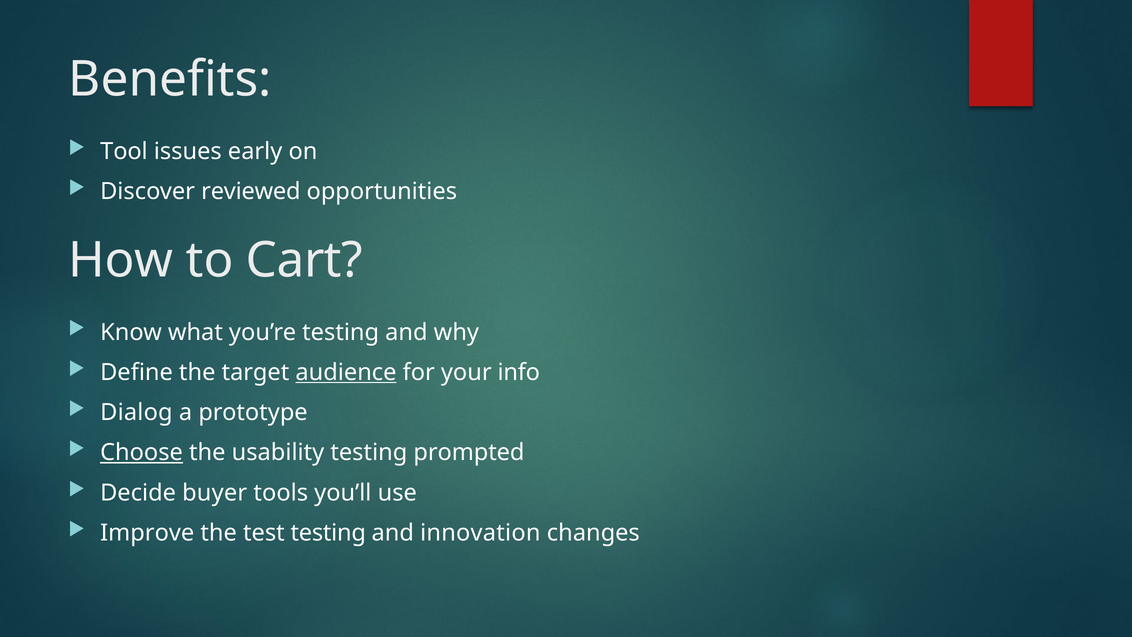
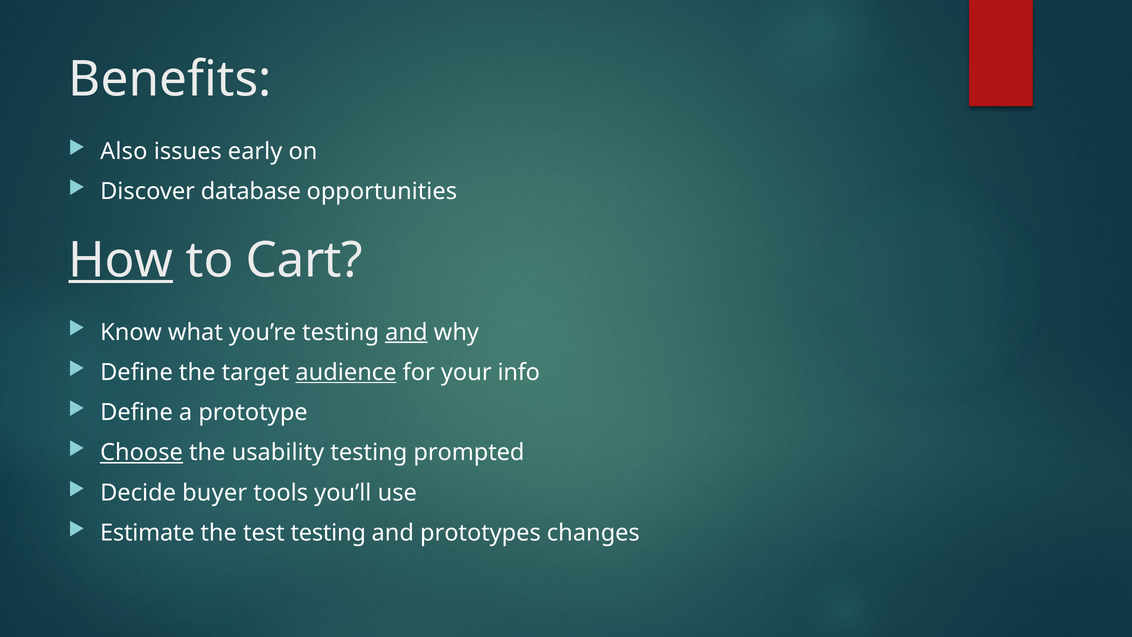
Tool: Tool -> Also
reviewed: reviewed -> database
How underline: none -> present
and at (406, 332) underline: none -> present
Dialog at (136, 412): Dialog -> Define
Improve: Improve -> Estimate
innovation: innovation -> prototypes
